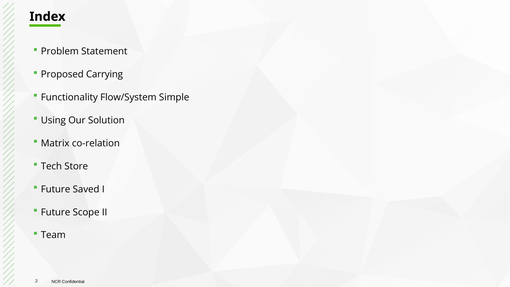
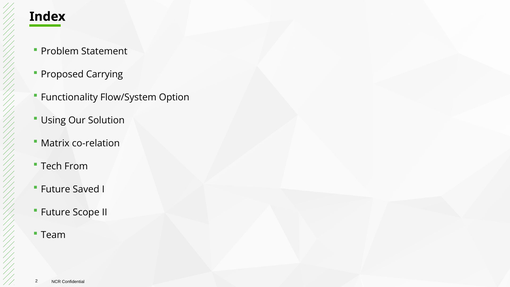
Simple: Simple -> Option
Store: Store -> From
